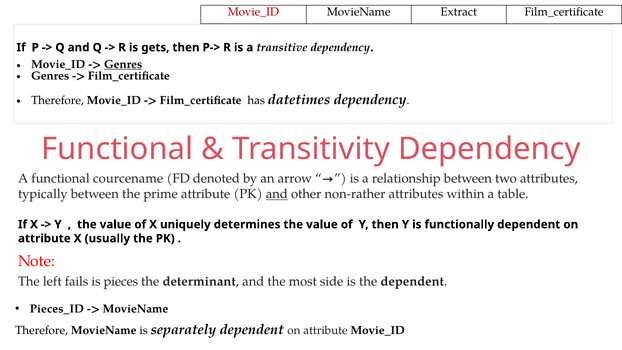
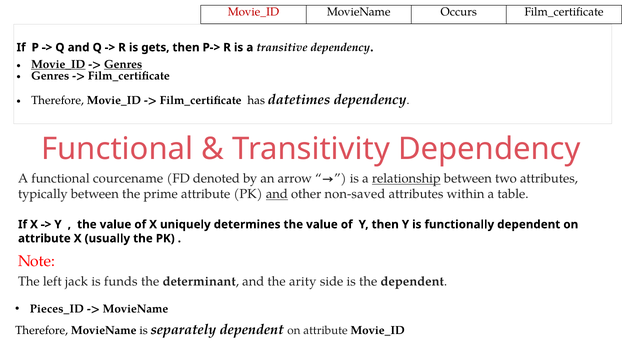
Extract: Extract -> Occurs
Movie_ID at (58, 64) underline: none -> present
relationship underline: none -> present
non-rather: non-rather -> non-saved
fails: fails -> jack
pieces: pieces -> funds
most: most -> arity
